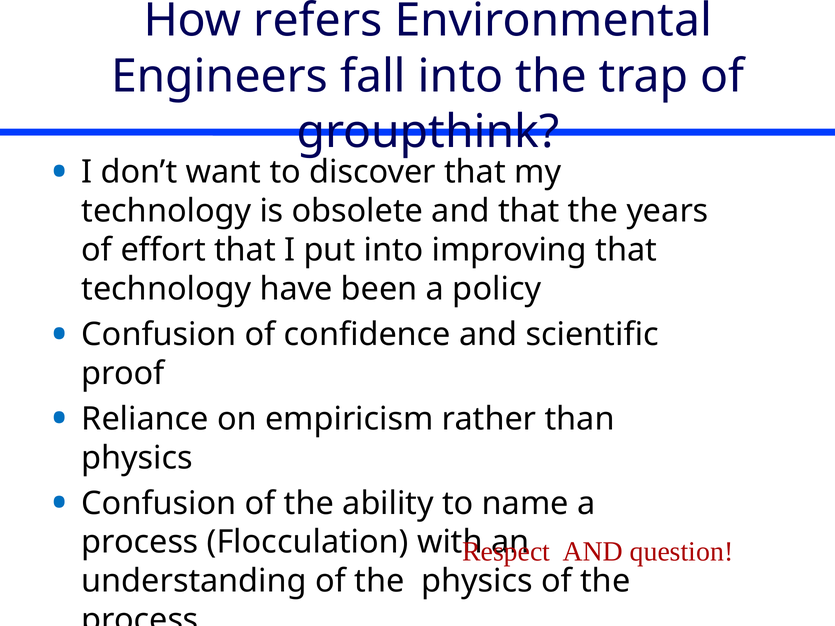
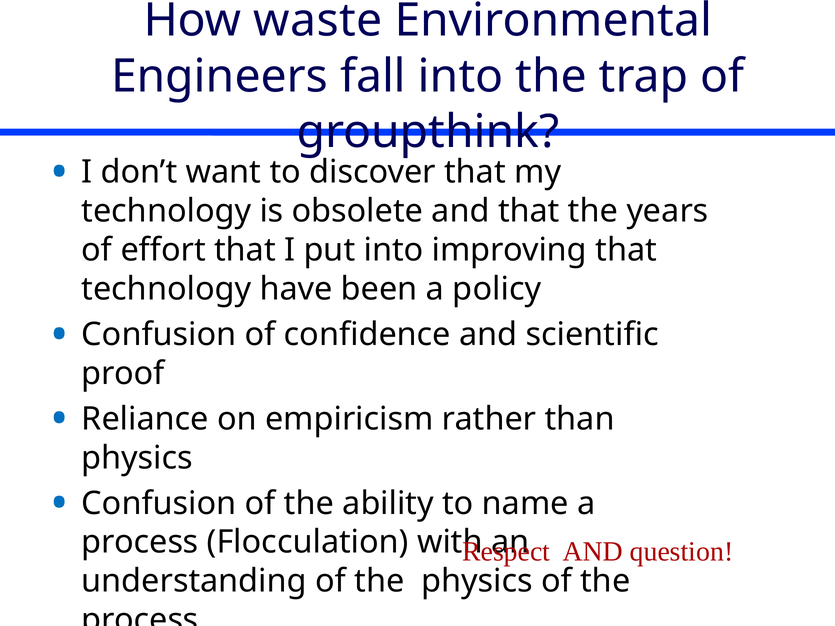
refers: refers -> waste
